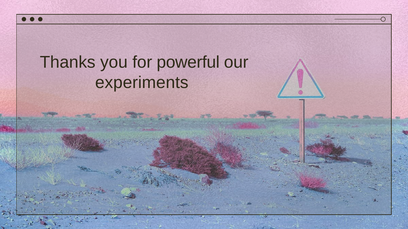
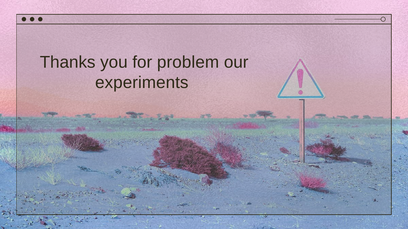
powerful: powerful -> problem
